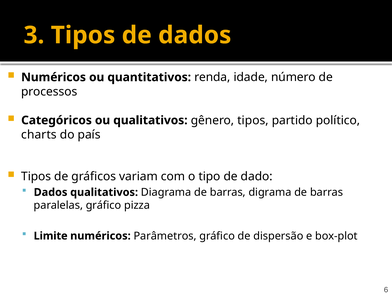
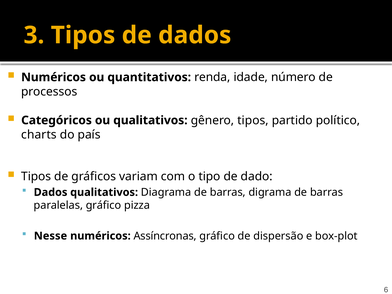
Limite: Limite -> Nesse
Parâmetros: Parâmetros -> Assíncronas
